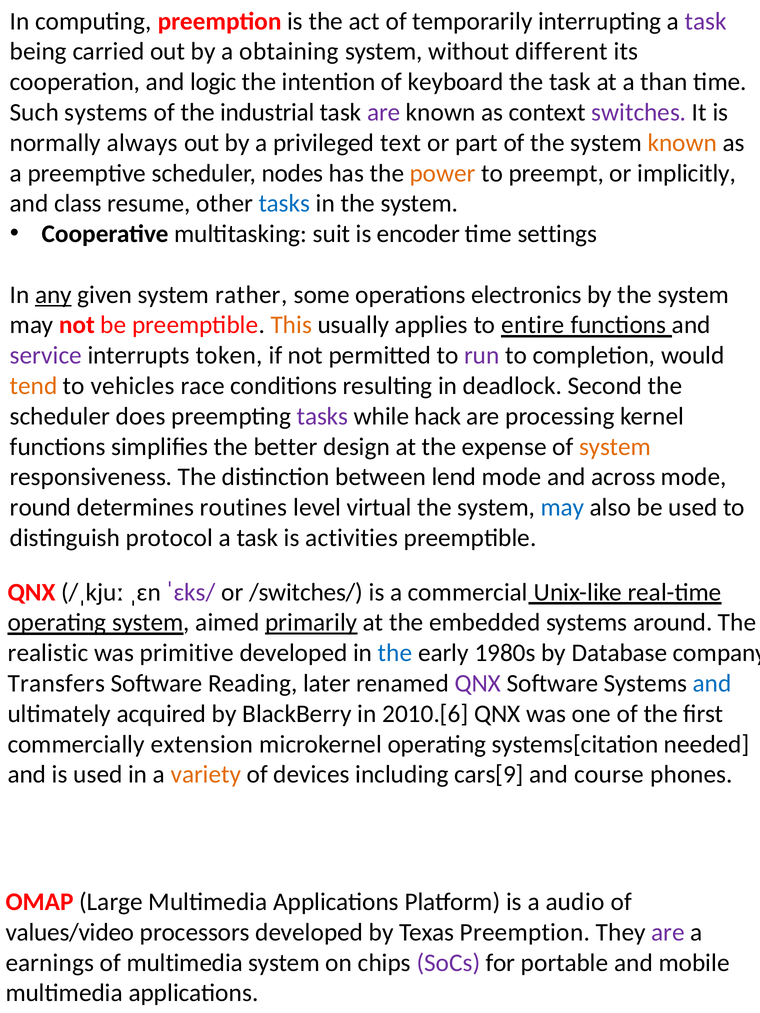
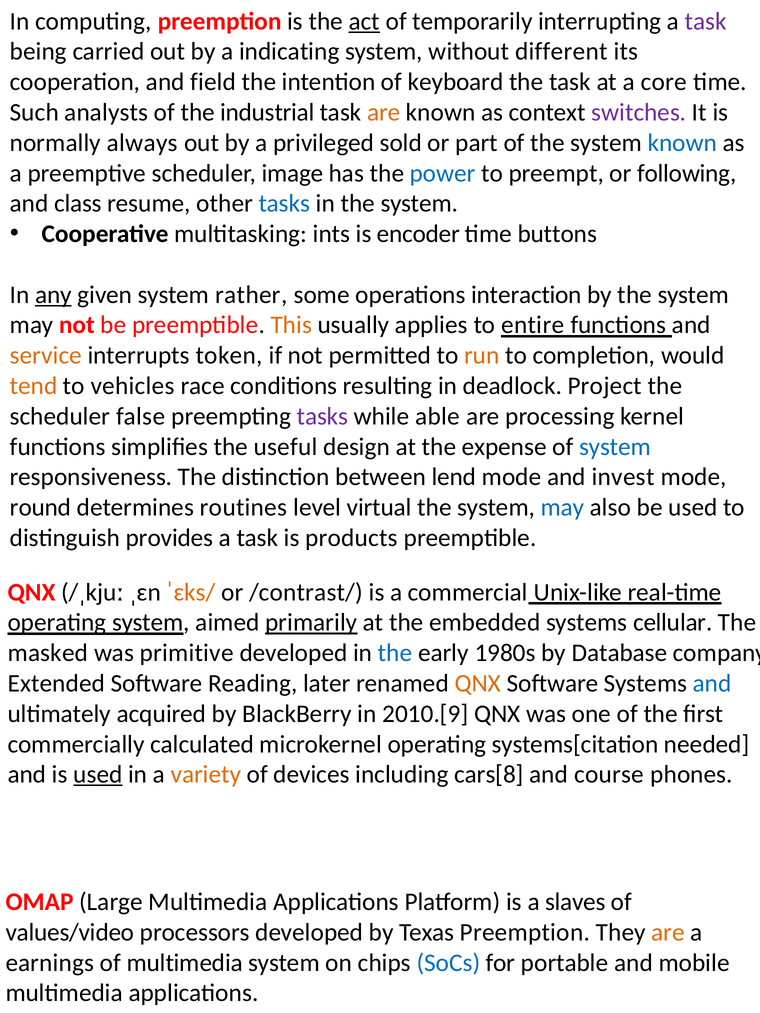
act underline: none -> present
obtaining: obtaining -> indicating
logic: logic -> field
than: than -> core
Such systems: systems -> analysts
are at (384, 112) colour: purple -> orange
text: text -> sold
known at (682, 143) colour: orange -> blue
nodes: nodes -> image
power colour: orange -> blue
implicitly: implicitly -> following
suit: suit -> ints
settings: settings -> buttons
electronics: electronics -> interaction
service colour: purple -> orange
run colour: purple -> orange
Second: Second -> Project
does: does -> false
hack: hack -> able
better: better -> useful
system at (615, 447) colour: orange -> blue
across: across -> invest
protocol: protocol -> provides
activities: activities -> products
ˈɛks/ colour: purple -> orange
/switches/: /switches/ -> /contrast/
around: around -> cellular
realistic: realistic -> masked
Transfers: Transfers -> Extended
QNX at (478, 684) colour: purple -> orange
2010.[6: 2010.[6 -> 2010.[9
extension: extension -> calculated
used at (98, 775) underline: none -> present
cars[9: cars[9 -> cars[8
audio: audio -> slaves
are at (668, 933) colour: purple -> orange
SoCs colour: purple -> blue
